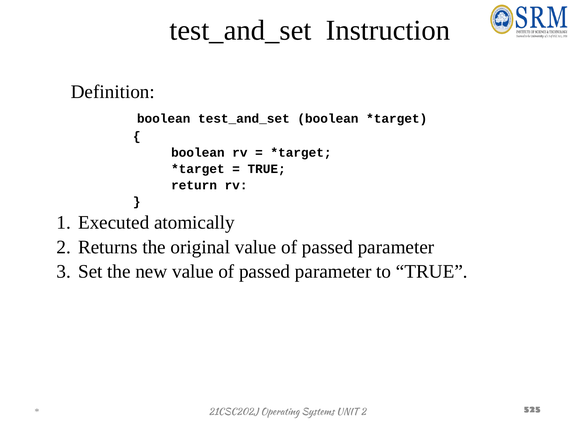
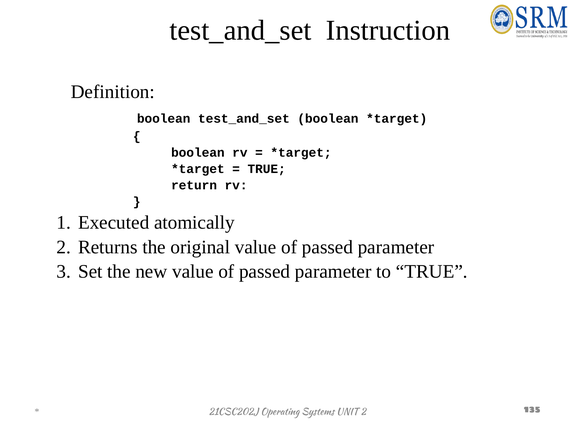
525: 525 -> 135
